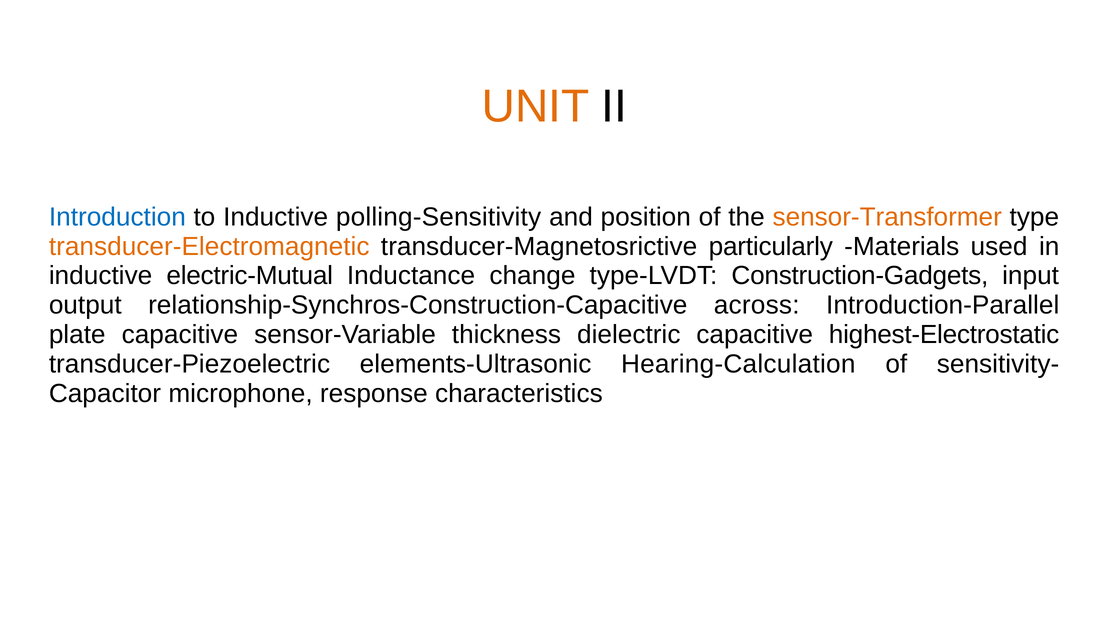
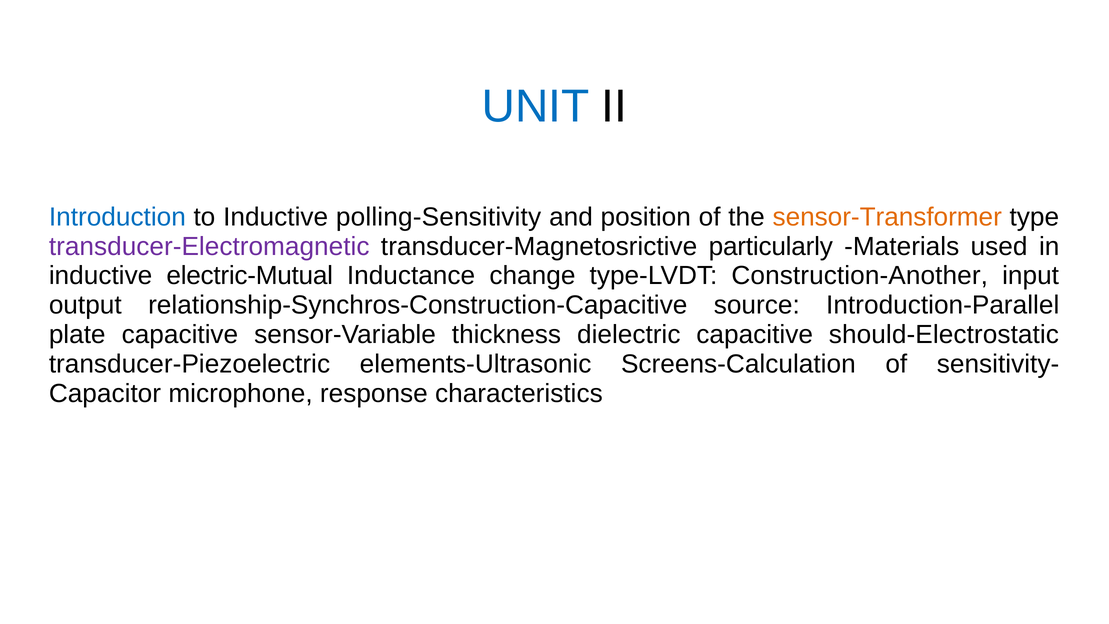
UNIT colour: orange -> blue
transducer-Electromagnetic colour: orange -> purple
Construction-Gadgets: Construction-Gadgets -> Construction-Another
across: across -> source
highest-Electrostatic: highest-Electrostatic -> should-Electrostatic
Hearing-Calculation: Hearing-Calculation -> Screens-Calculation
